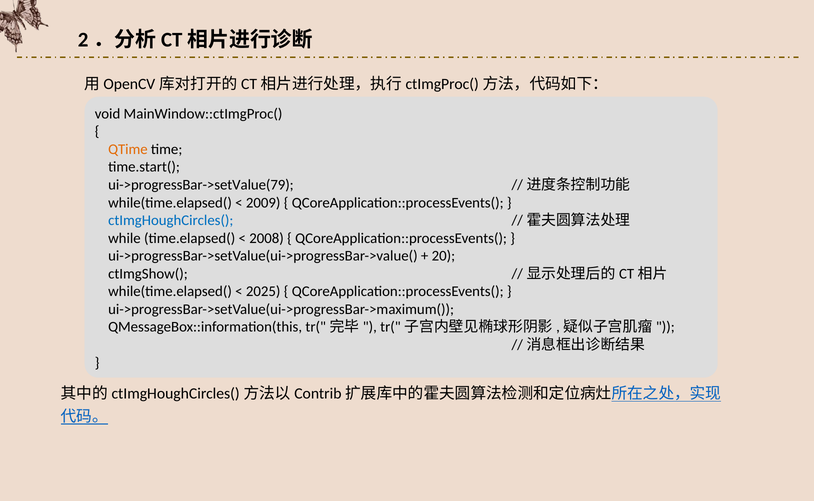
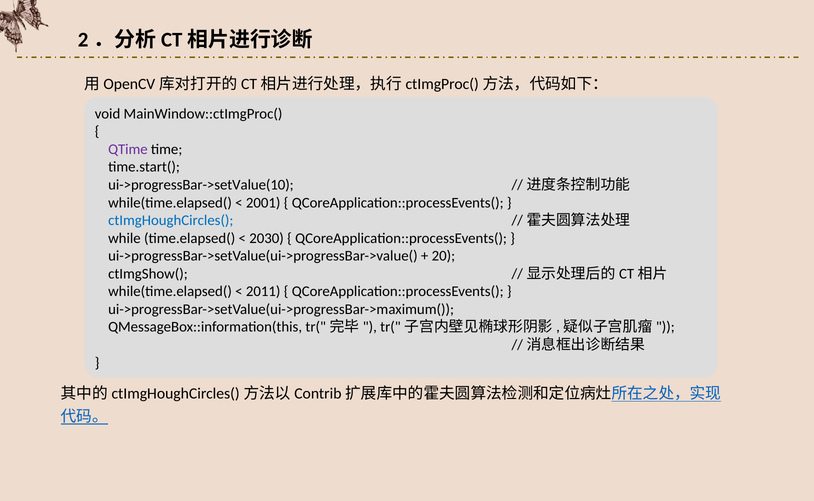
QTime colour: orange -> purple
ui->progressBar->setValue(79: ui->progressBar->setValue(79 -> ui->progressBar->setValue(10
2009: 2009 -> 2001
2008: 2008 -> 2030
2025: 2025 -> 2011
